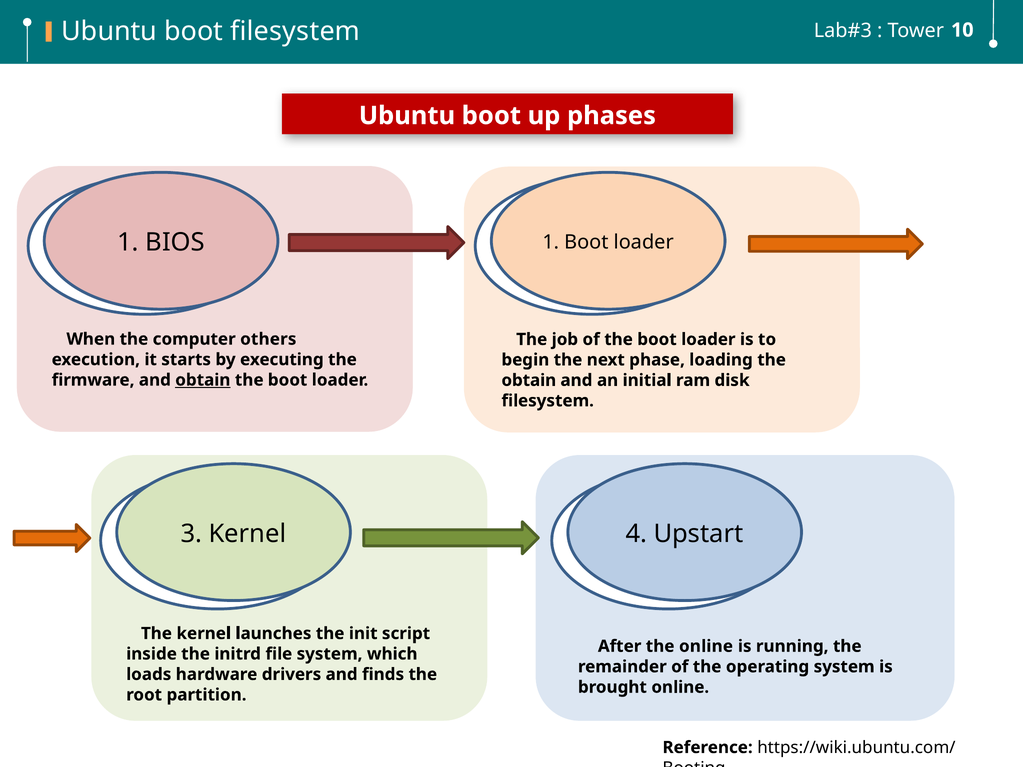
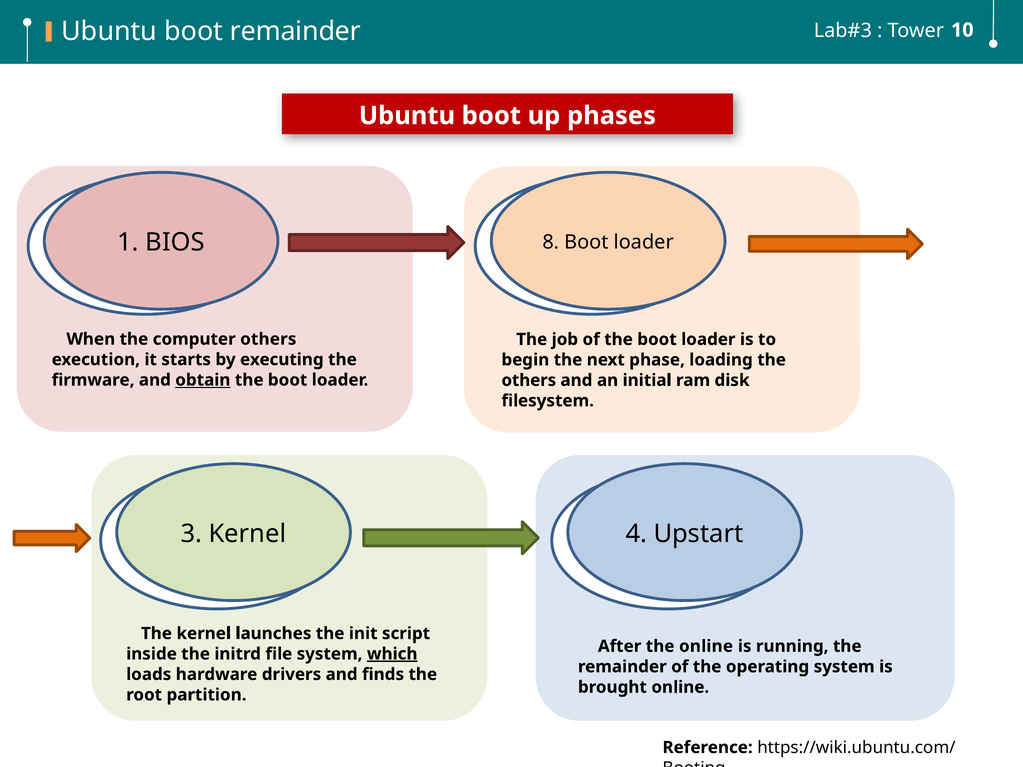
boot filesystem: filesystem -> remainder
BIOS 1: 1 -> 8
obtain at (529, 380): obtain -> others
which underline: none -> present
